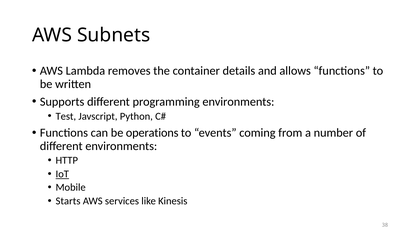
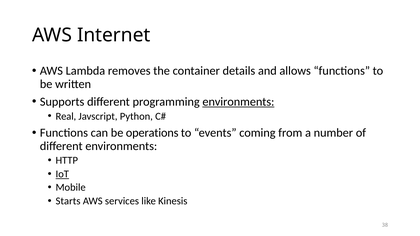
Subnets: Subnets -> Internet
environments at (238, 102) underline: none -> present
Test: Test -> Real
